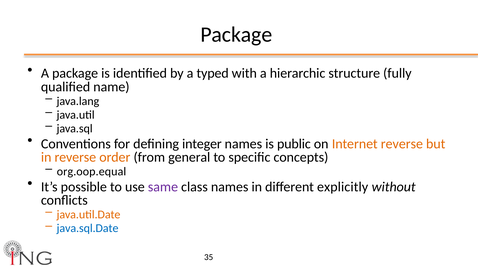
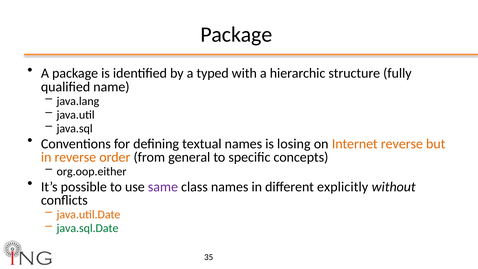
integer: integer -> textual
public: public -> losing
org.oop.equal: org.oop.equal -> org.oop.either
java.sql.Date colour: blue -> green
